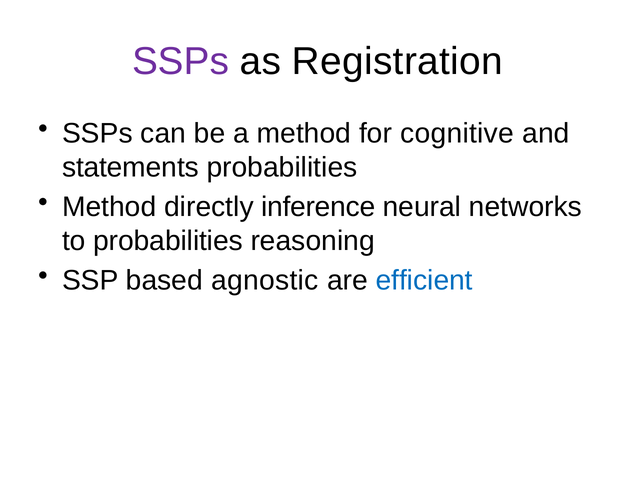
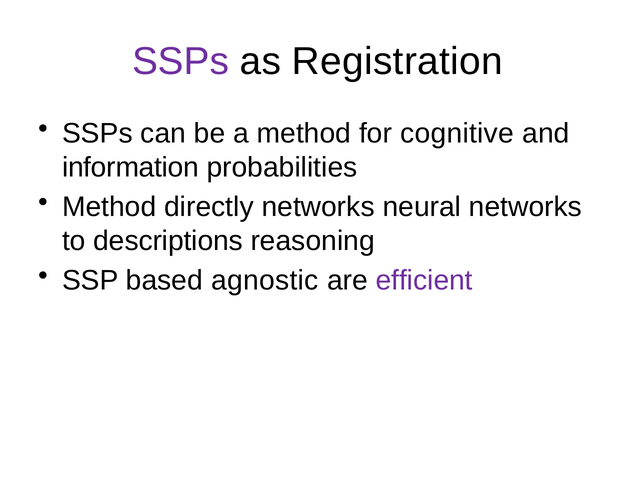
statements: statements -> information
directly inference: inference -> networks
to probabilities: probabilities -> descriptions
efficient colour: blue -> purple
